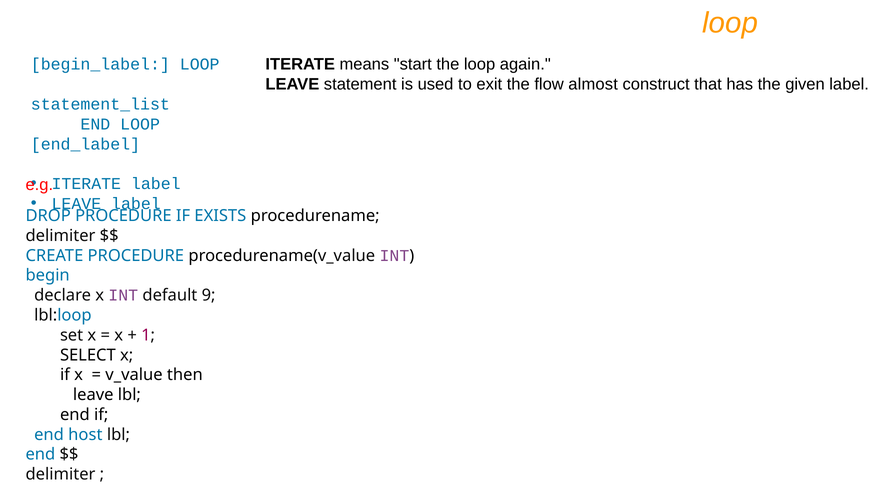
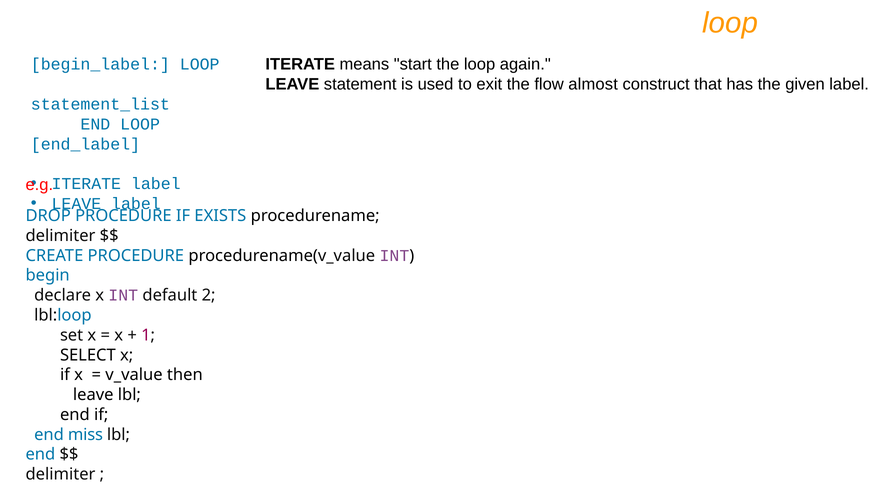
9: 9 -> 2
host: host -> miss
